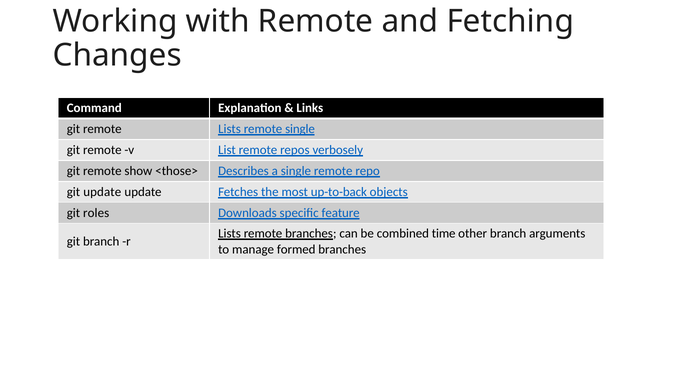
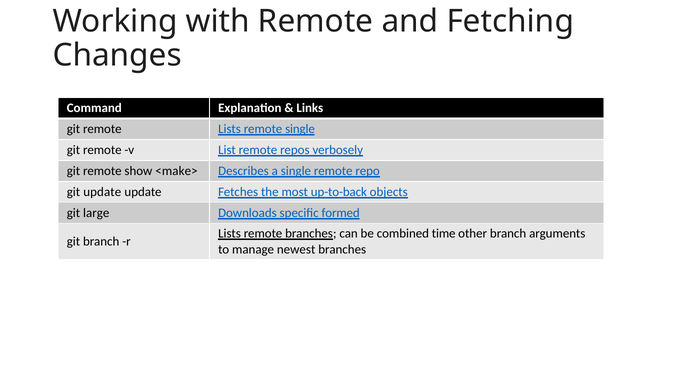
<those>: <those> -> <make>
roles: roles -> large
feature: feature -> formed
formed: formed -> newest
